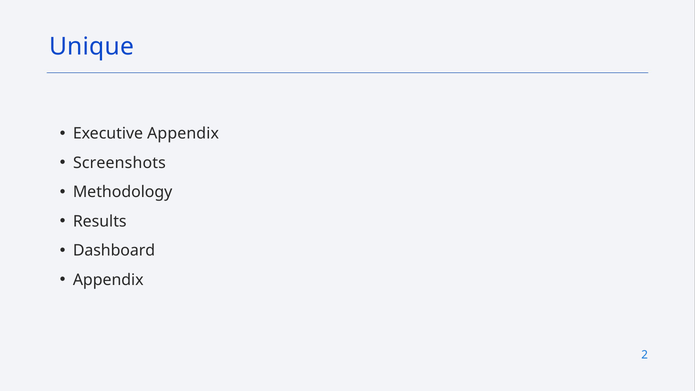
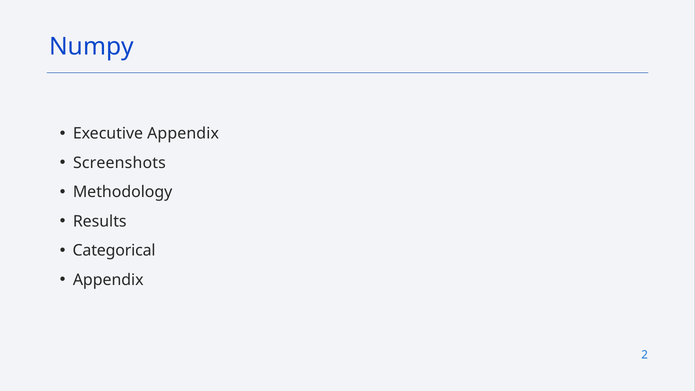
Unique: Unique -> Numpy
Dashboard: Dashboard -> Categorical
